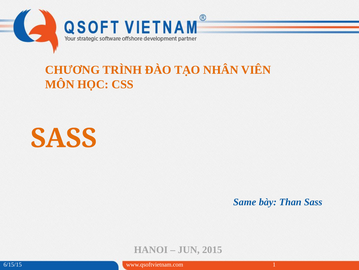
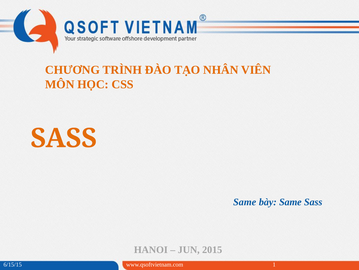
bày Than: Than -> Same
